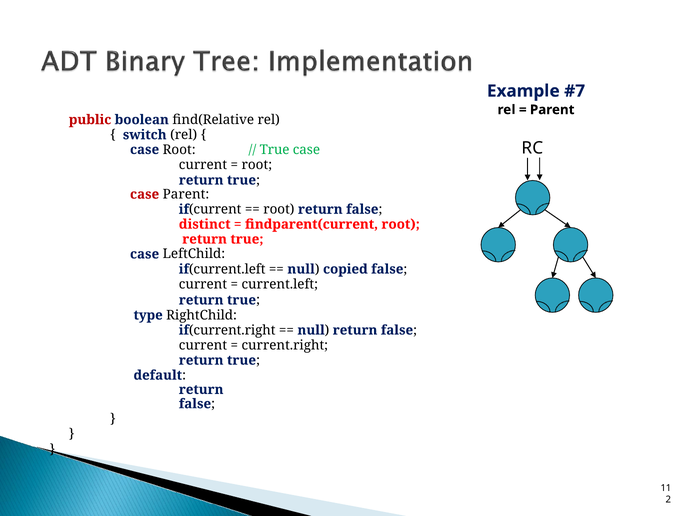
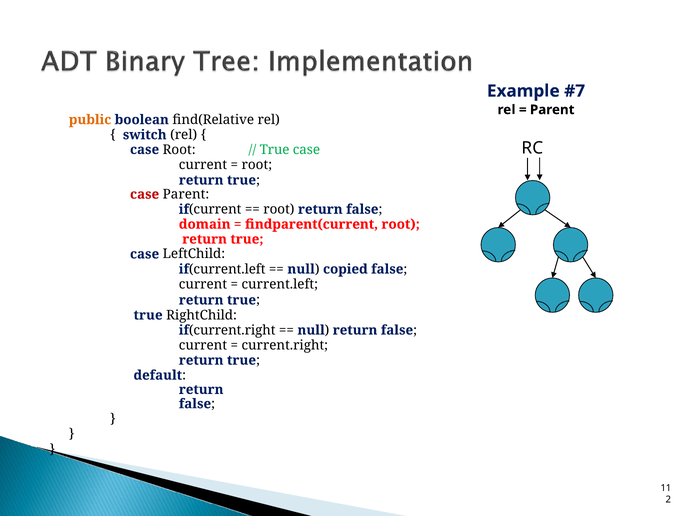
public colour: red -> orange
distinct: distinct -> domain
type at (148, 315): type -> true
